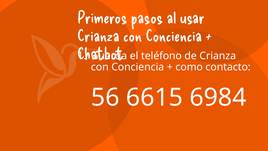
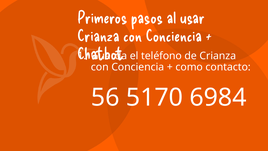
6615: 6615 -> 5170
